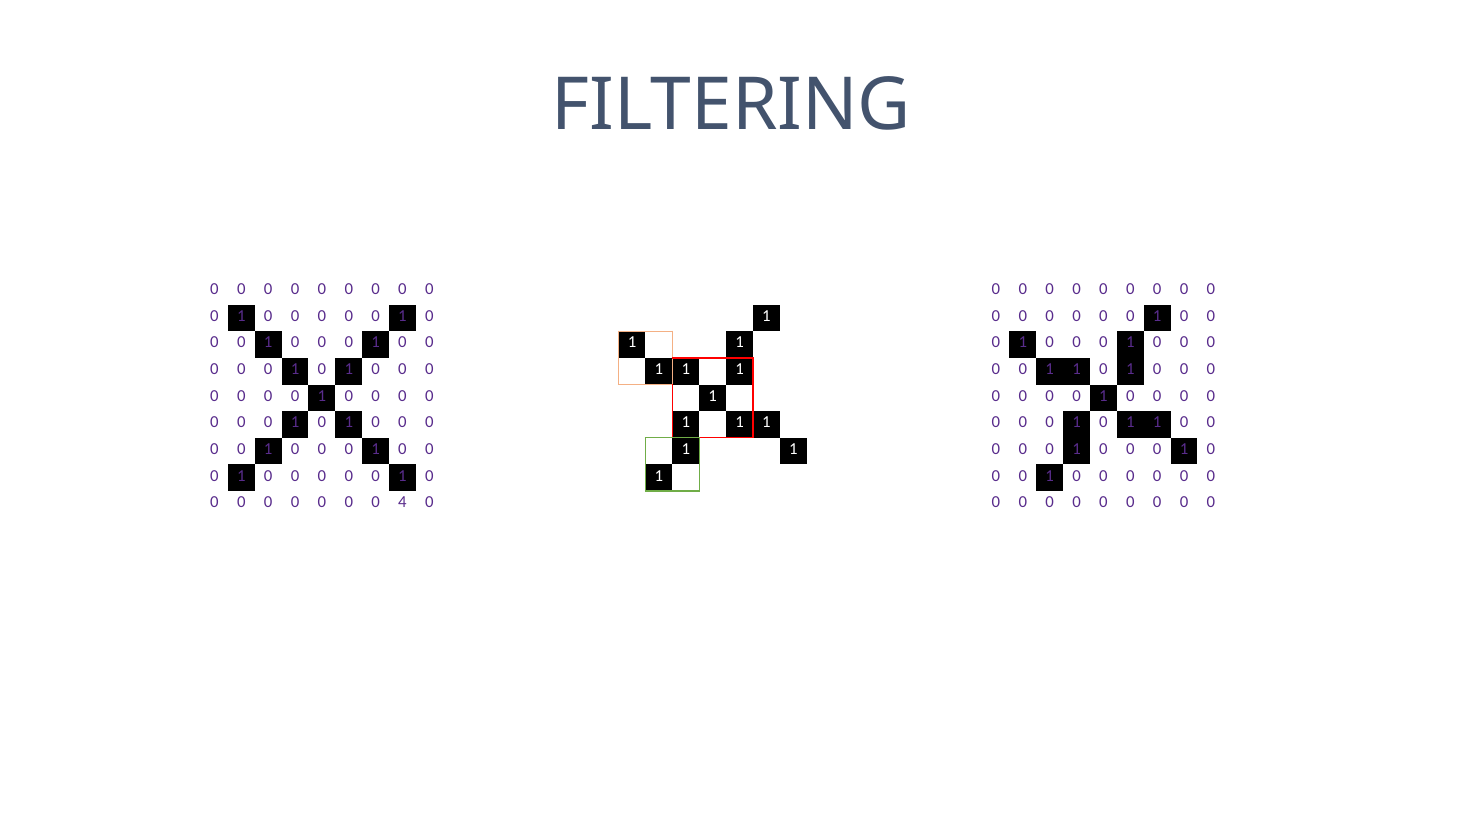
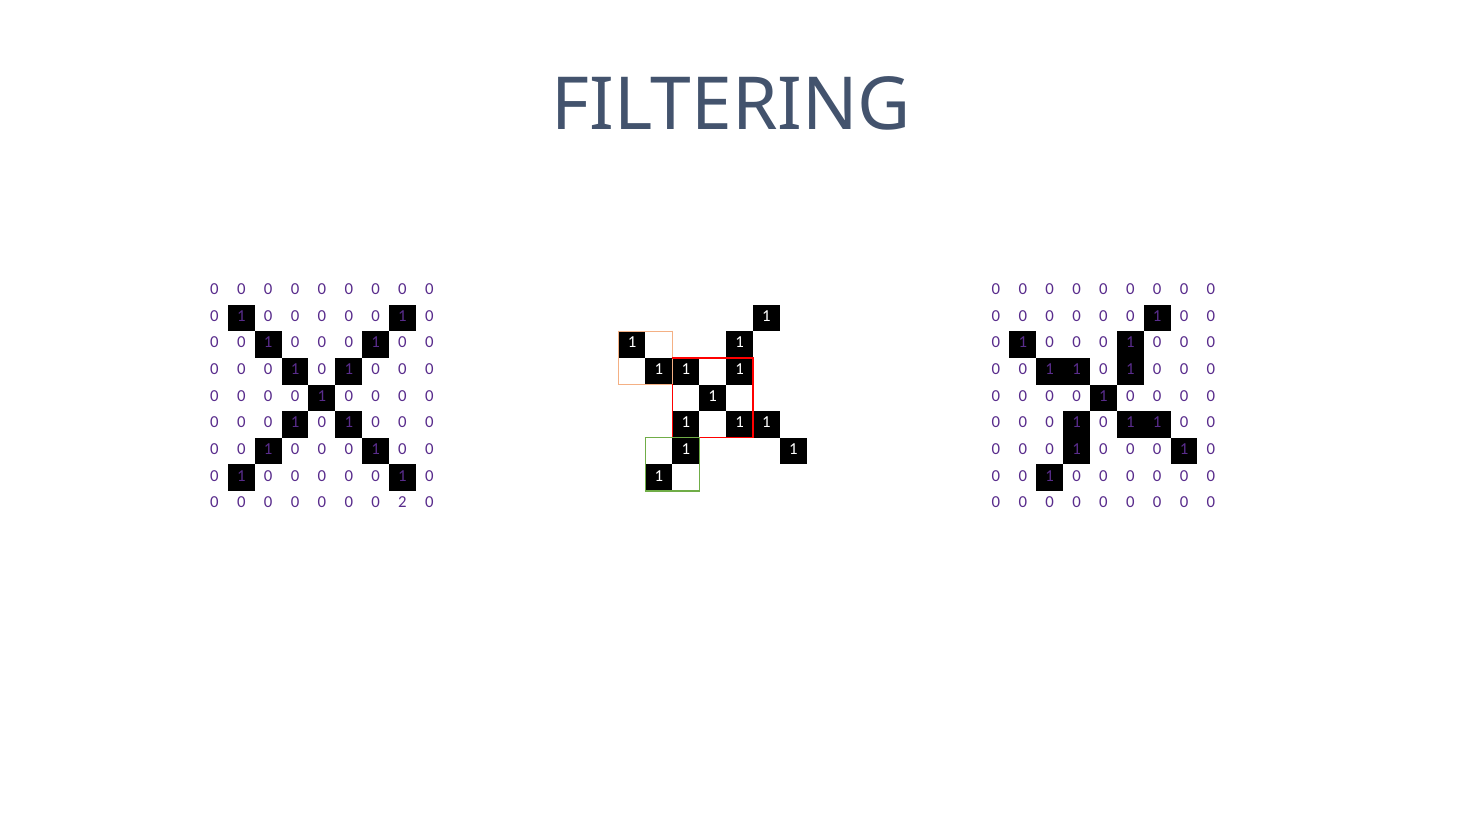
4: 4 -> 2
